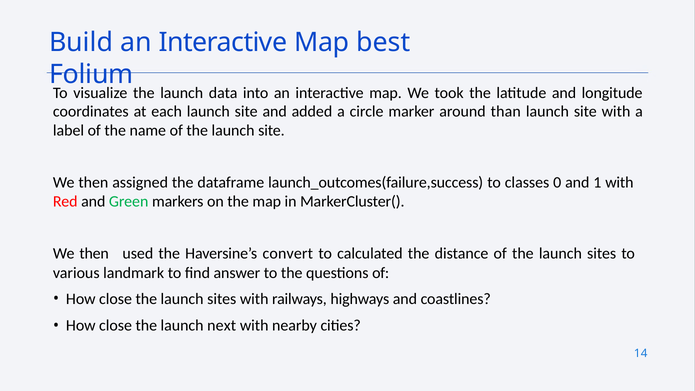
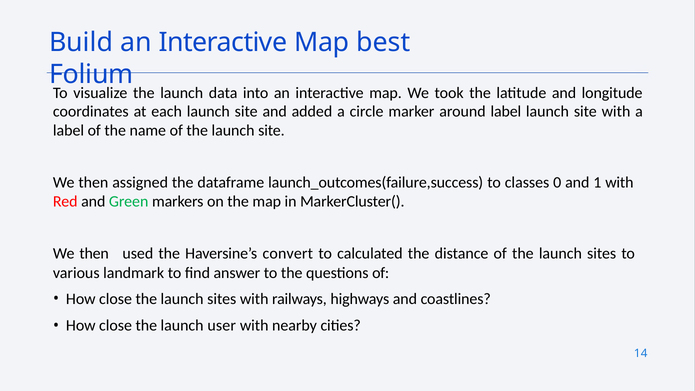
around than: than -> label
next: next -> user
